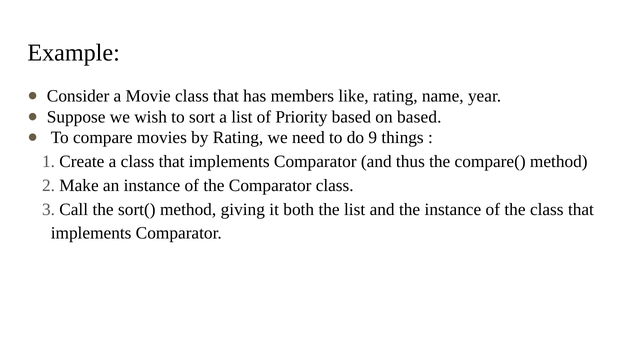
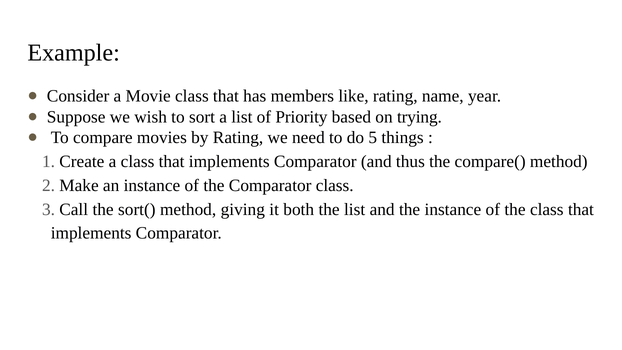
on based: based -> trying
9: 9 -> 5
